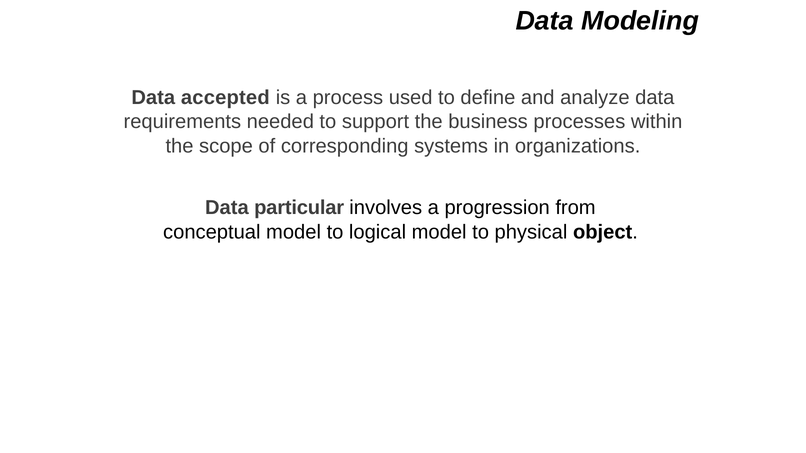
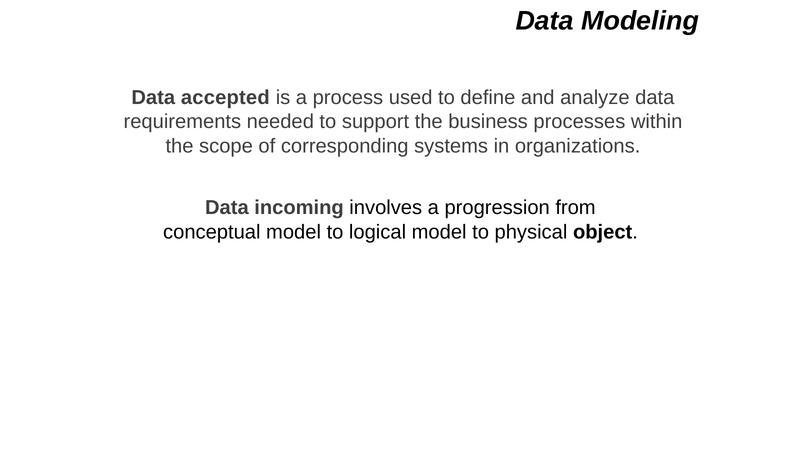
particular: particular -> incoming
